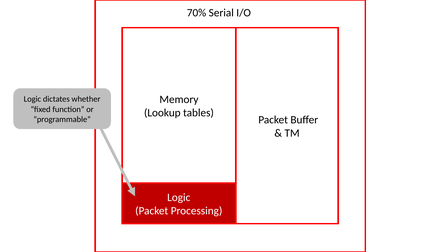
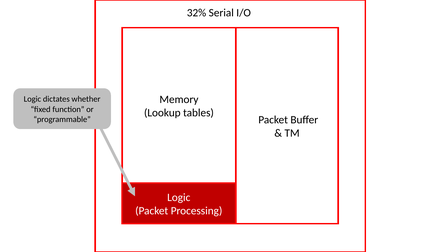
70%: 70% -> 32%
